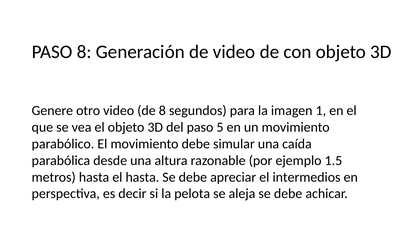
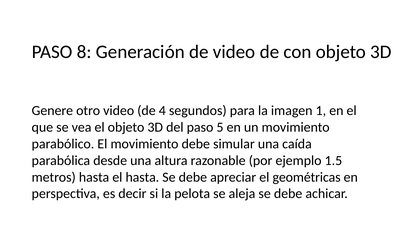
de 8: 8 -> 4
intermedios: intermedios -> geométricas
